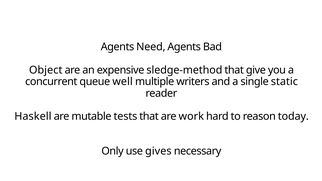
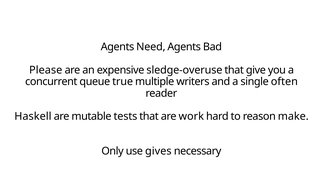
Object: Object -> Please
sledge-method: sledge-method -> sledge-overuse
well: well -> true
static: static -> often
today: today -> make
